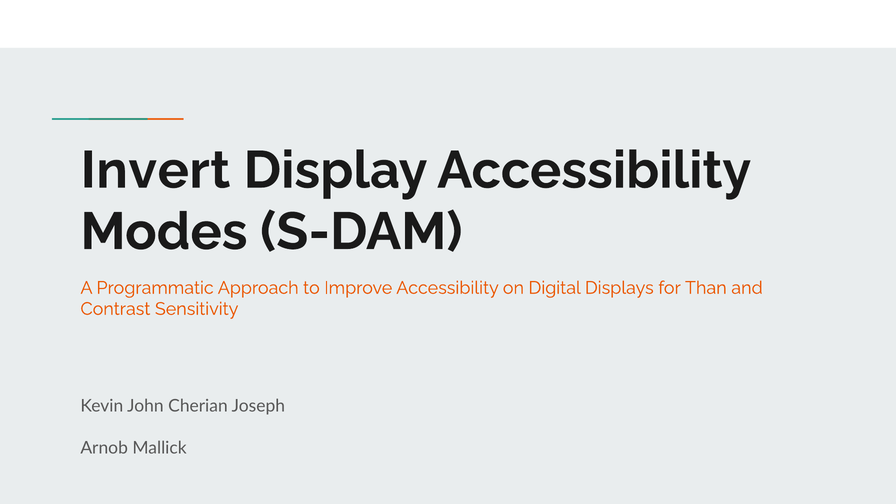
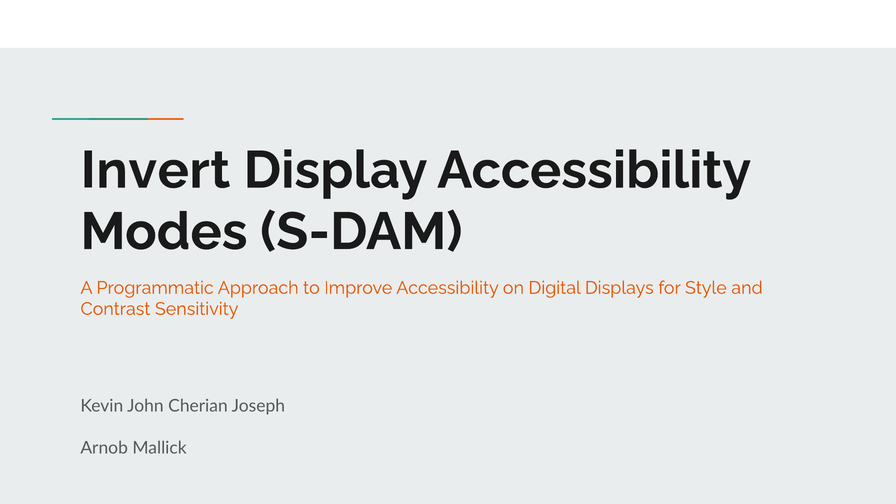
Than: Than -> Style
